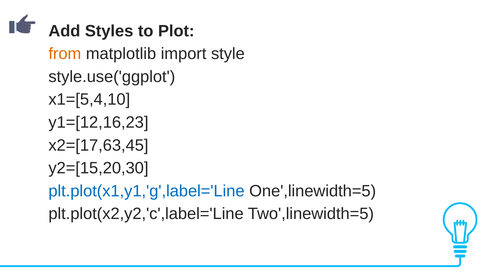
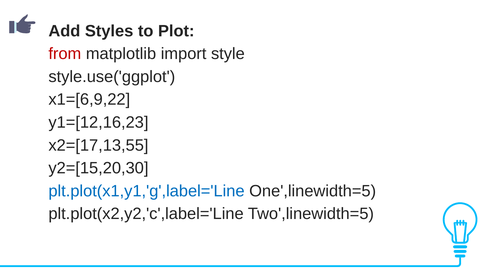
from colour: orange -> red
x1=[5,4,10: x1=[5,4,10 -> x1=[6,9,22
x2=[17,63,45: x2=[17,63,45 -> x2=[17,13,55
